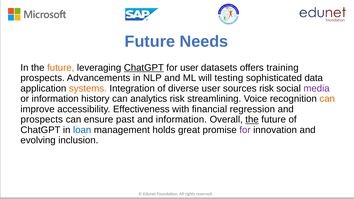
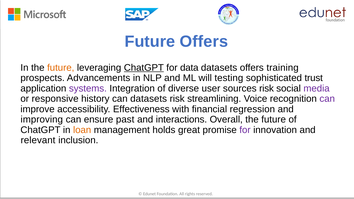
Future Needs: Needs -> Offers
for user: user -> data
data: data -> trust
systems colour: orange -> purple
or information: information -> responsive
can analytics: analytics -> datasets
can at (327, 99) colour: orange -> purple
prospects at (42, 120): prospects -> improving
and information: information -> interactions
the at (252, 120) underline: present -> none
loan colour: blue -> orange
evolving: evolving -> relevant
